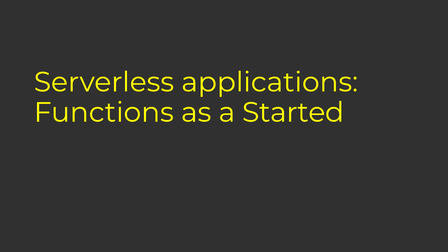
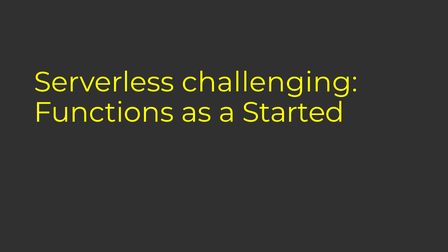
applications: applications -> challenging
